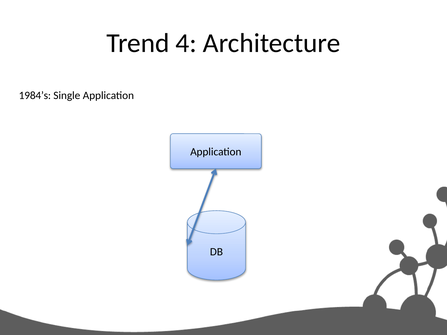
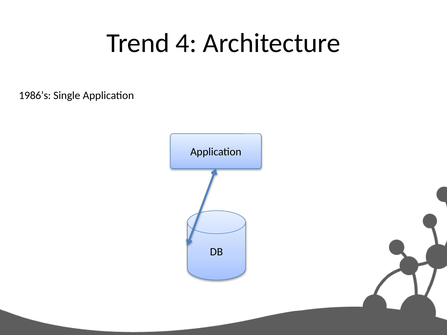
1984’s: 1984’s -> 1986’s
